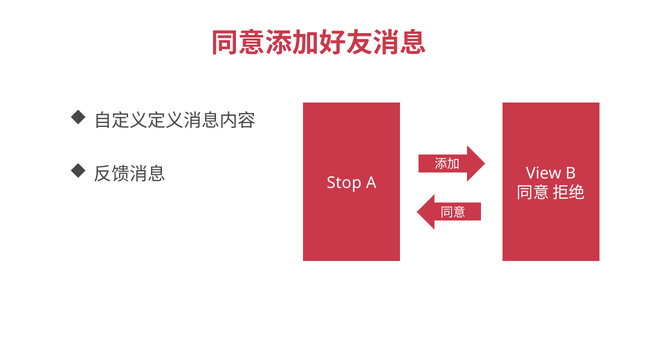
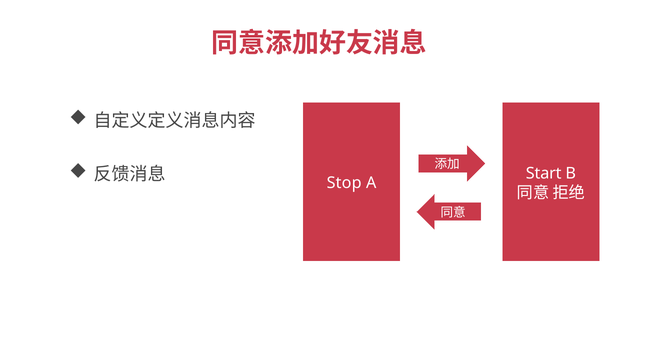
View: View -> Start
